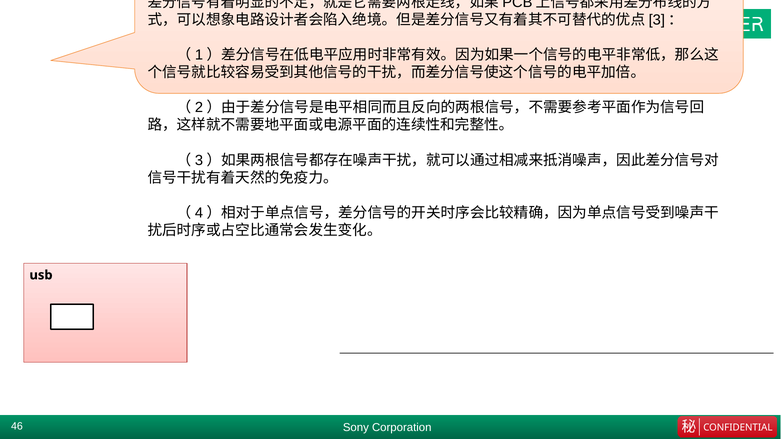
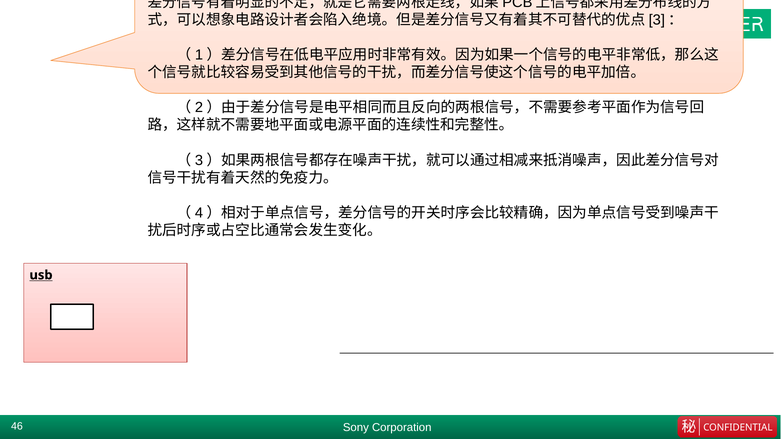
usb underline: none -> present
